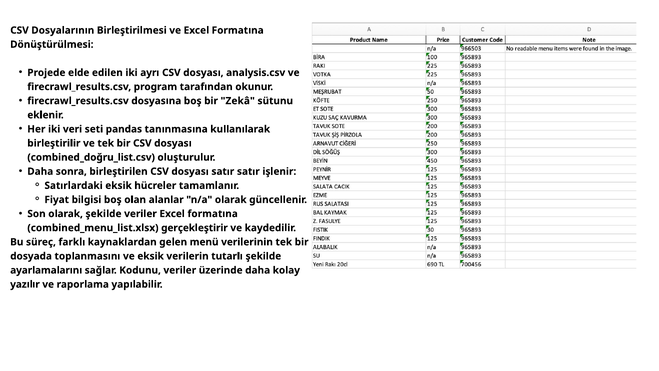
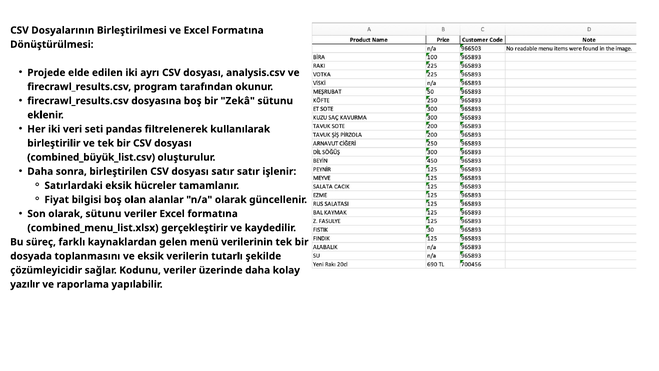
tanınmasına: tanınmasına -> filtrelenerek
combined_doğru_list.csv: combined_doğru_list.csv -> combined_büyük_list.csv
olarak şekilde: şekilde -> sütunu
ayarlamalarını: ayarlamalarını -> çözümleyicidir
